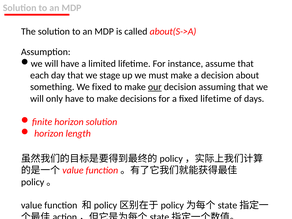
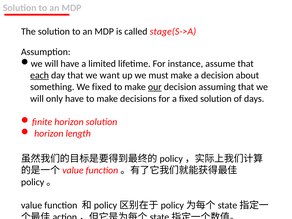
about(S->A: about(S->A -> stage(S->A
each underline: none -> present
stage: stage -> want
fixed lifetime: lifetime -> solution
